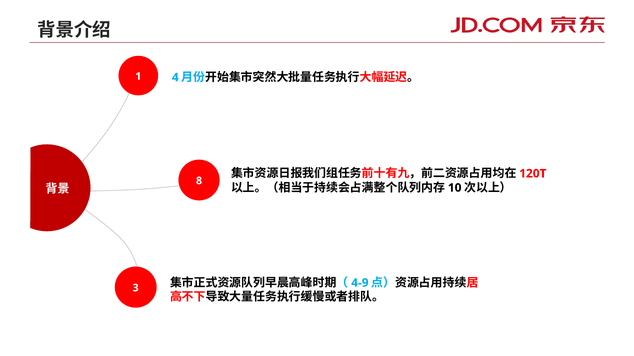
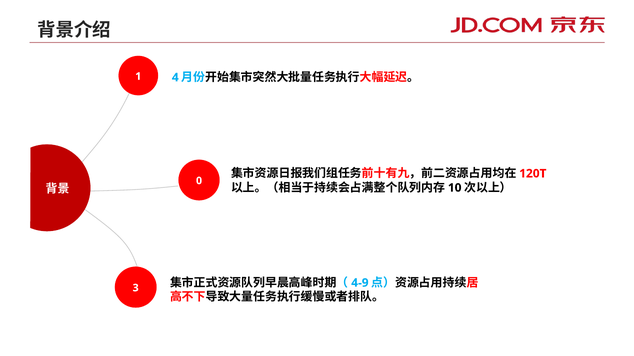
8: 8 -> 0
